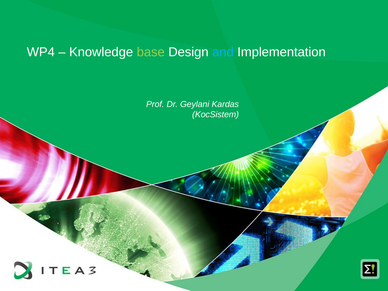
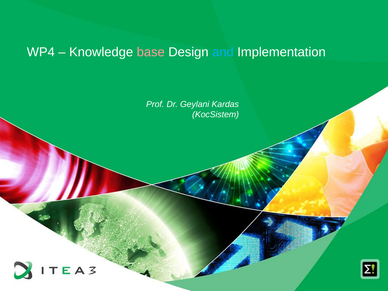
base colour: light green -> pink
